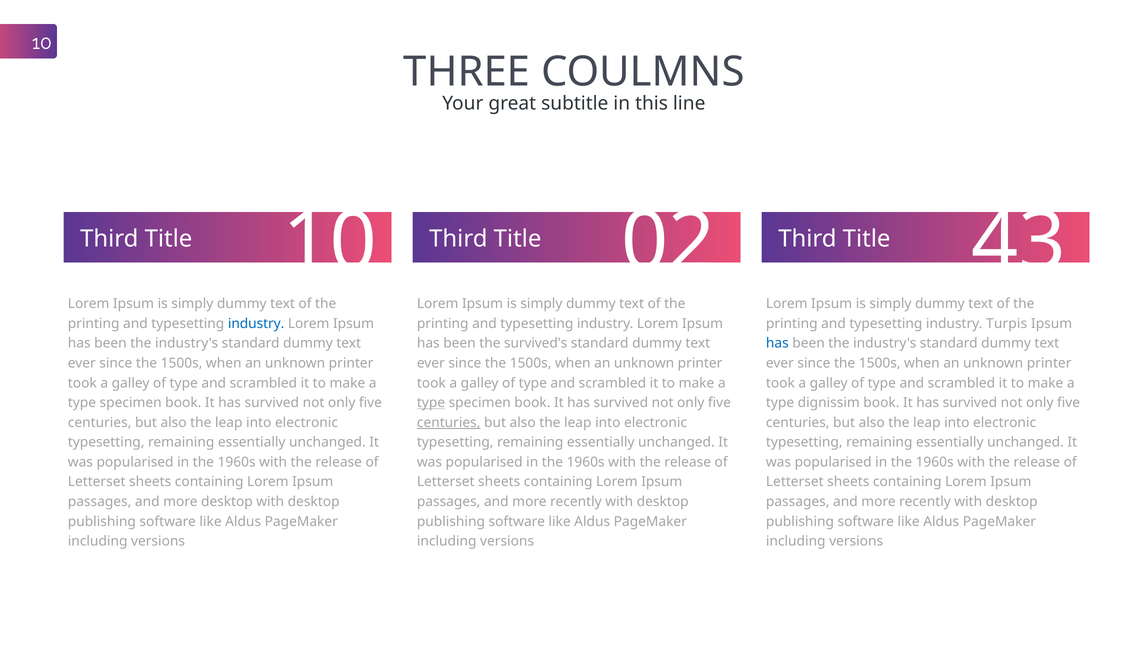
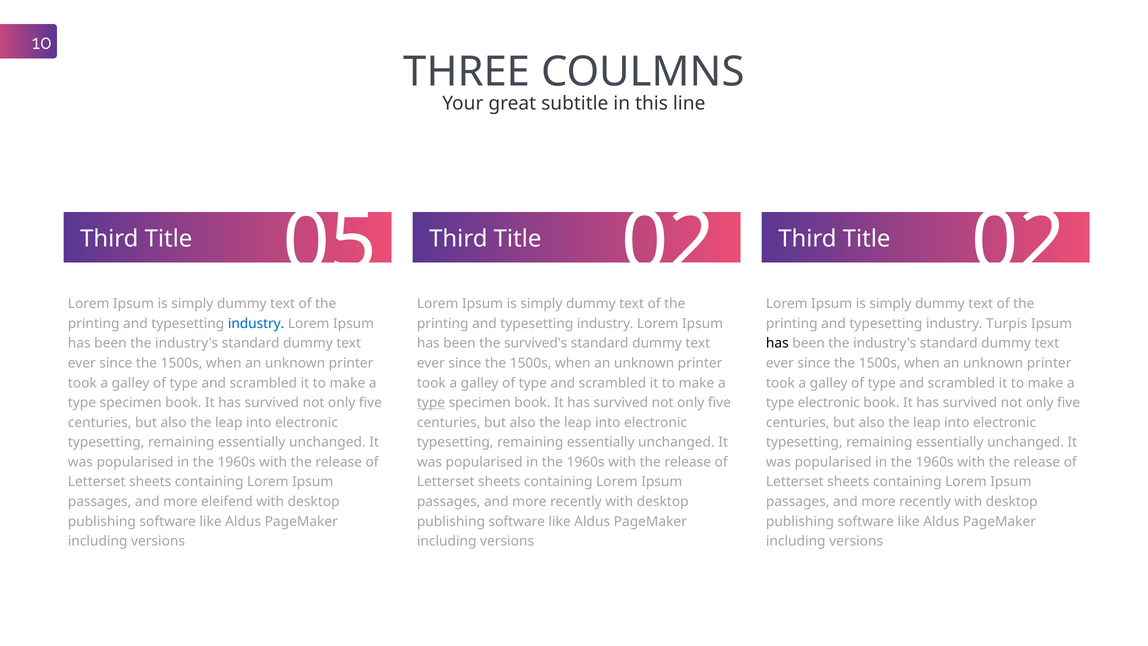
02 43: 43 -> 02
Title 10: 10 -> 05
has at (777, 343) colour: blue -> black
type dignissim: dignissim -> electronic
centuries at (449, 422) underline: present -> none
more desktop: desktop -> eleifend
